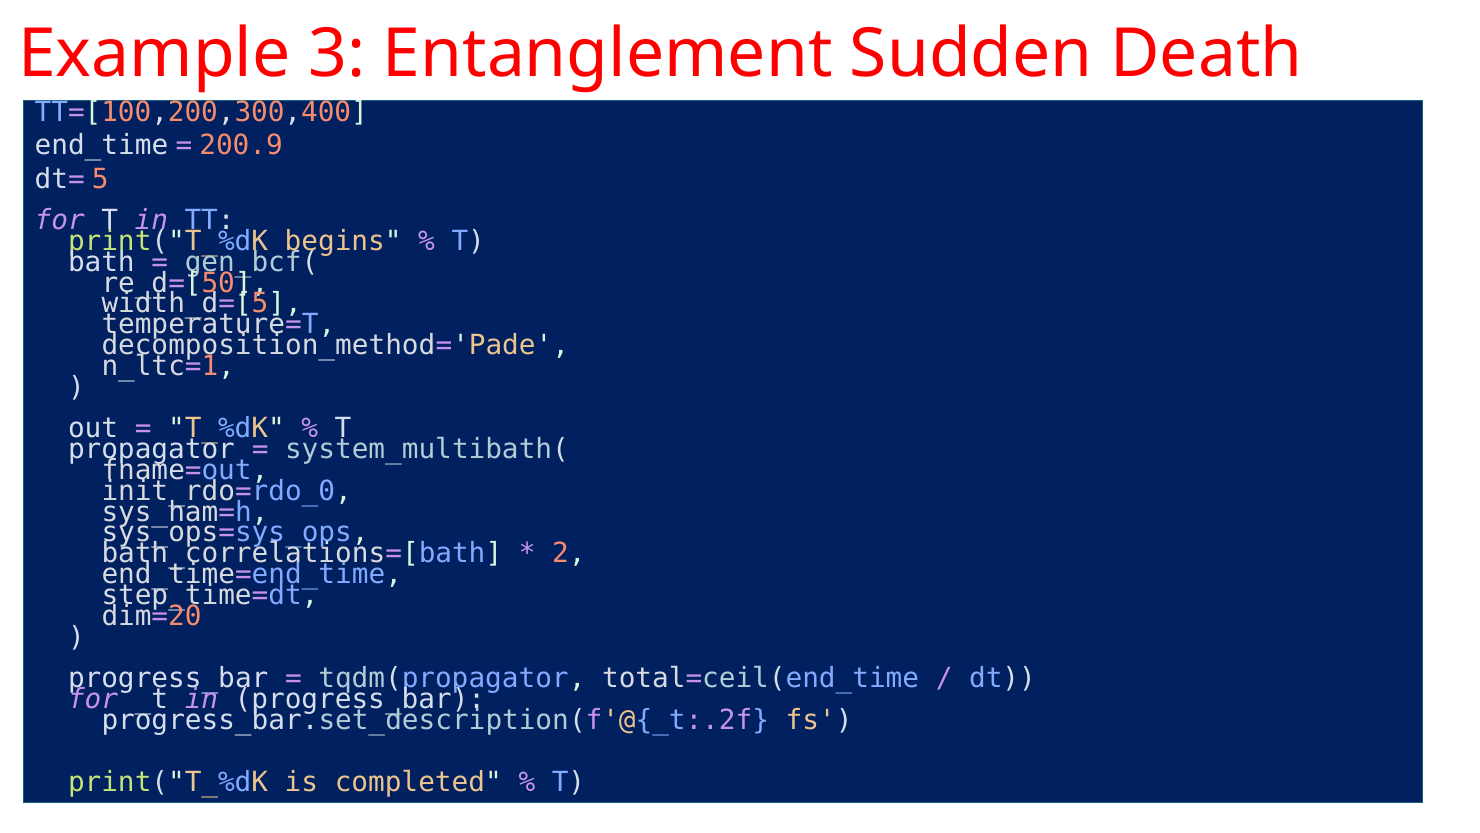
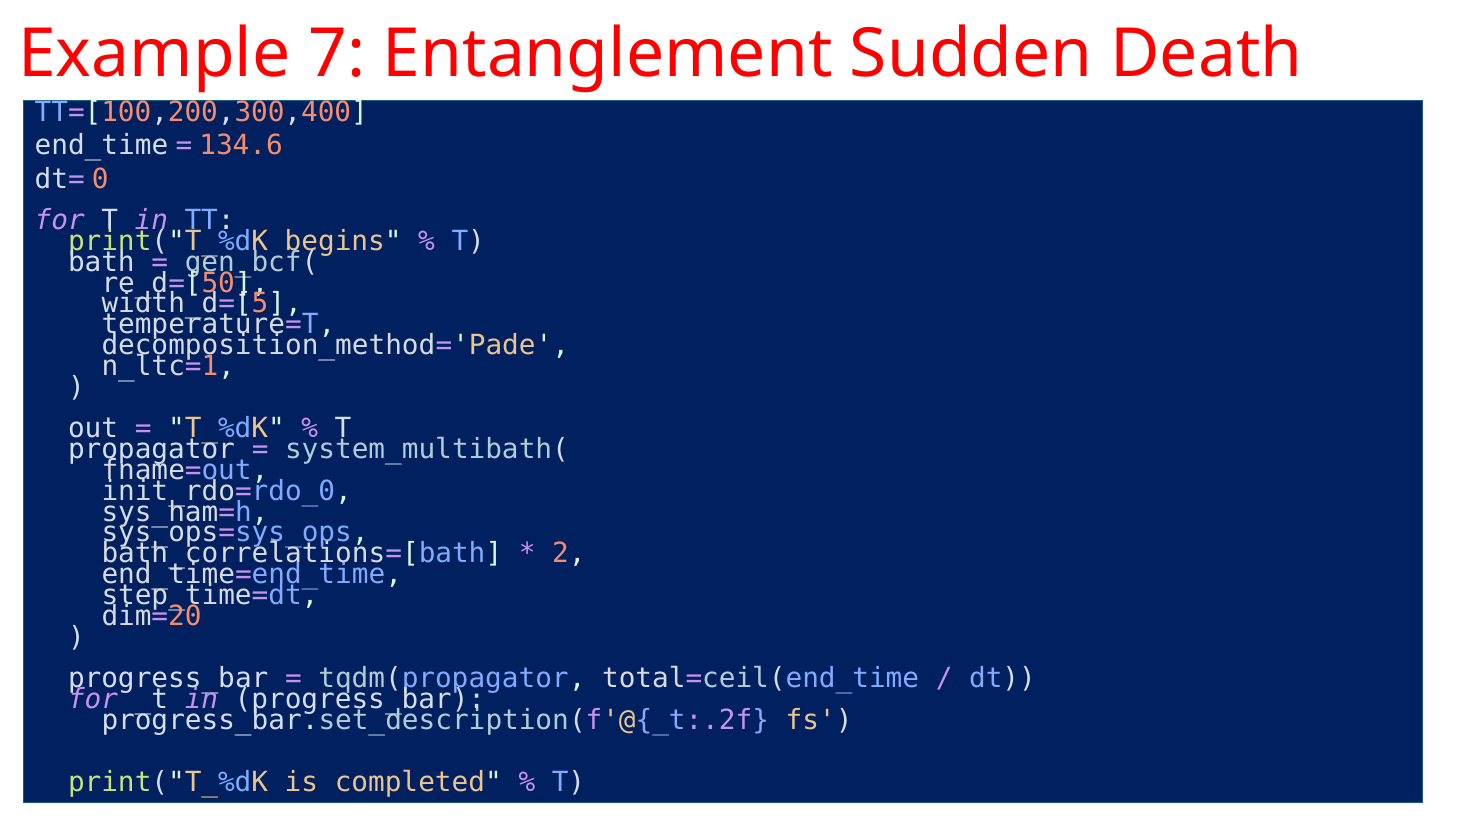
3: 3 -> 7
200.9: 200.9 -> 134.6
5: 5 -> 0
